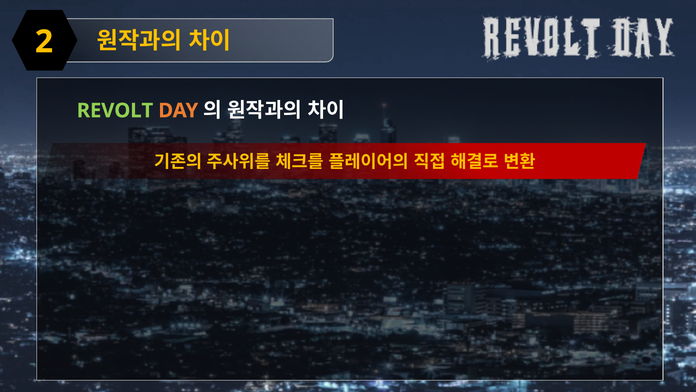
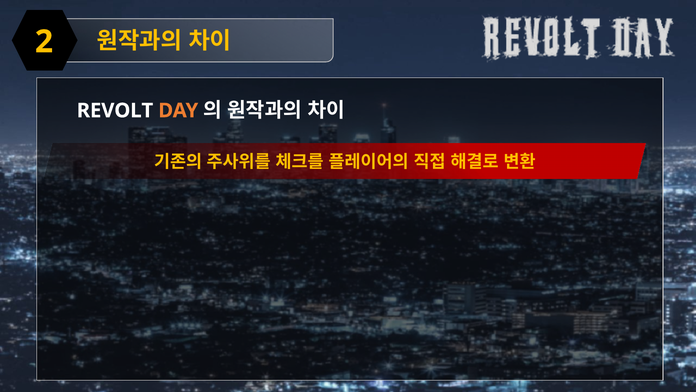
REVOLT colour: light green -> white
